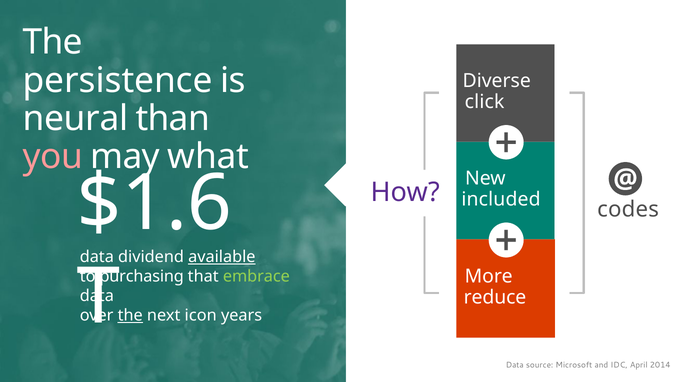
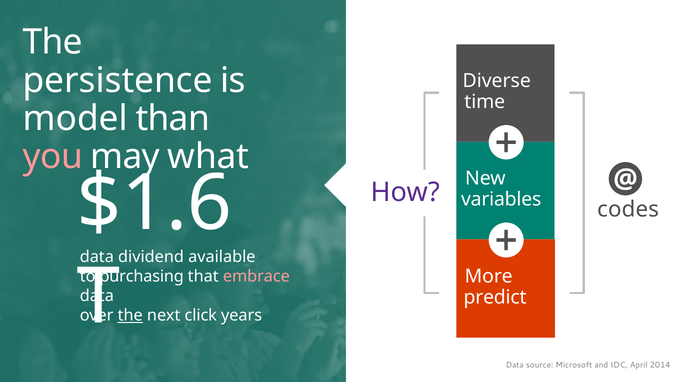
click: click -> time
neural: neural -> model
included: included -> variables
available underline: present -> none
embrace colour: light green -> pink
reduce: reduce -> predict
icon: icon -> click
